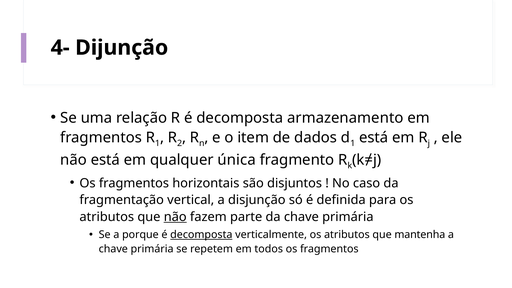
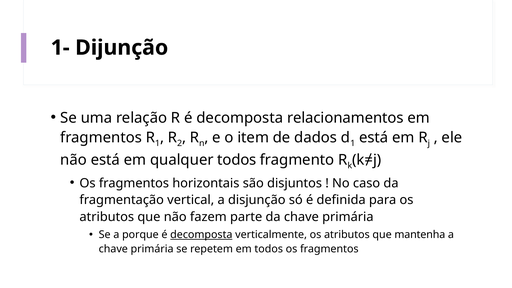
4-: 4- -> 1-
armazenamento: armazenamento -> relacionamentos
qualquer única: única -> todos
não at (175, 217) underline: present -> none
